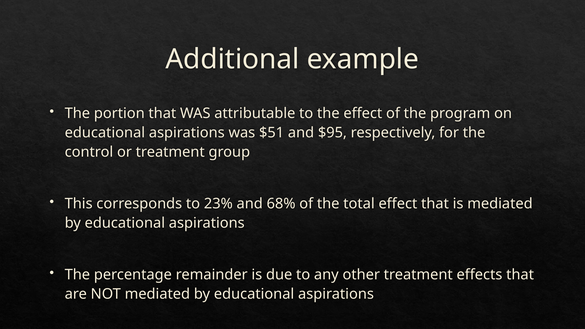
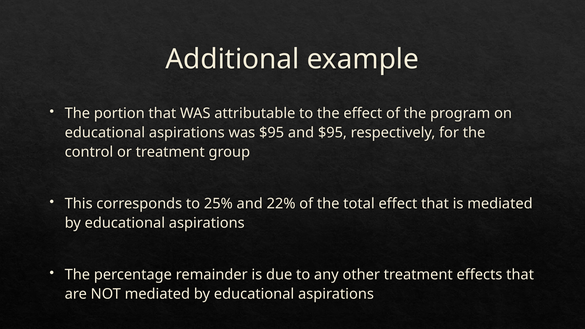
was $51: $51 -> $95
23%: 23% -> 25%
68%: 68% -> 22%
